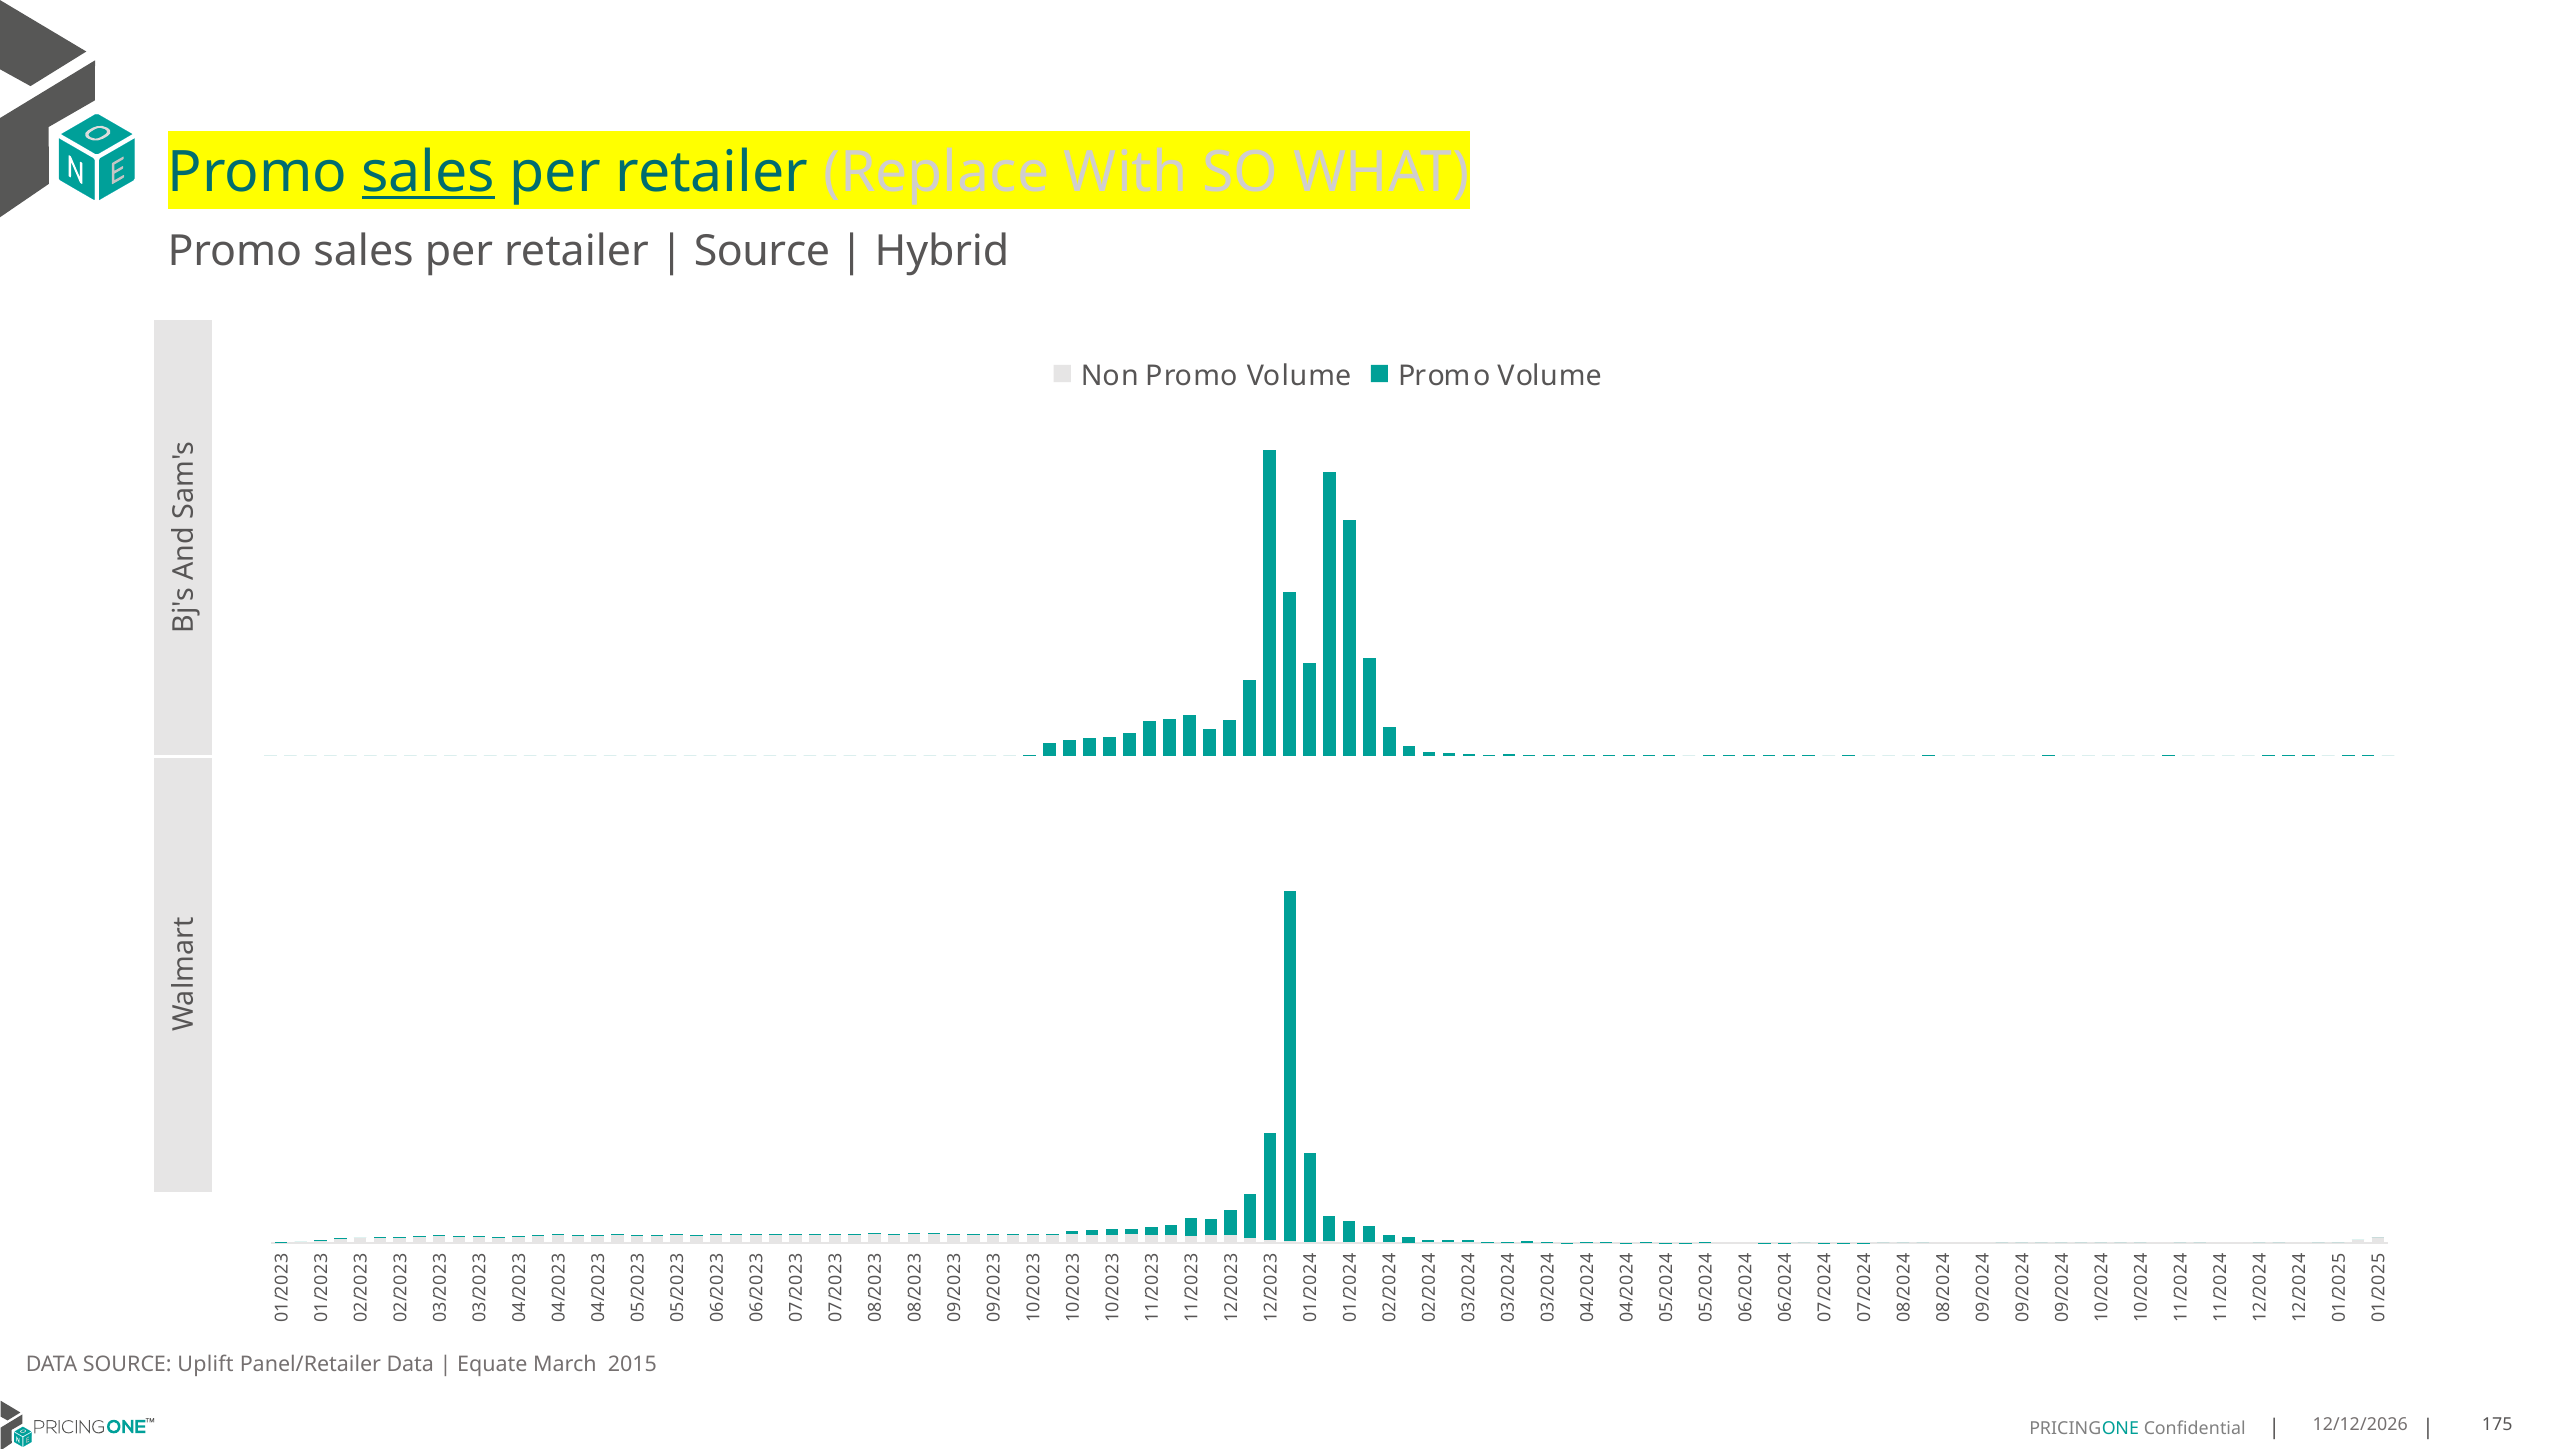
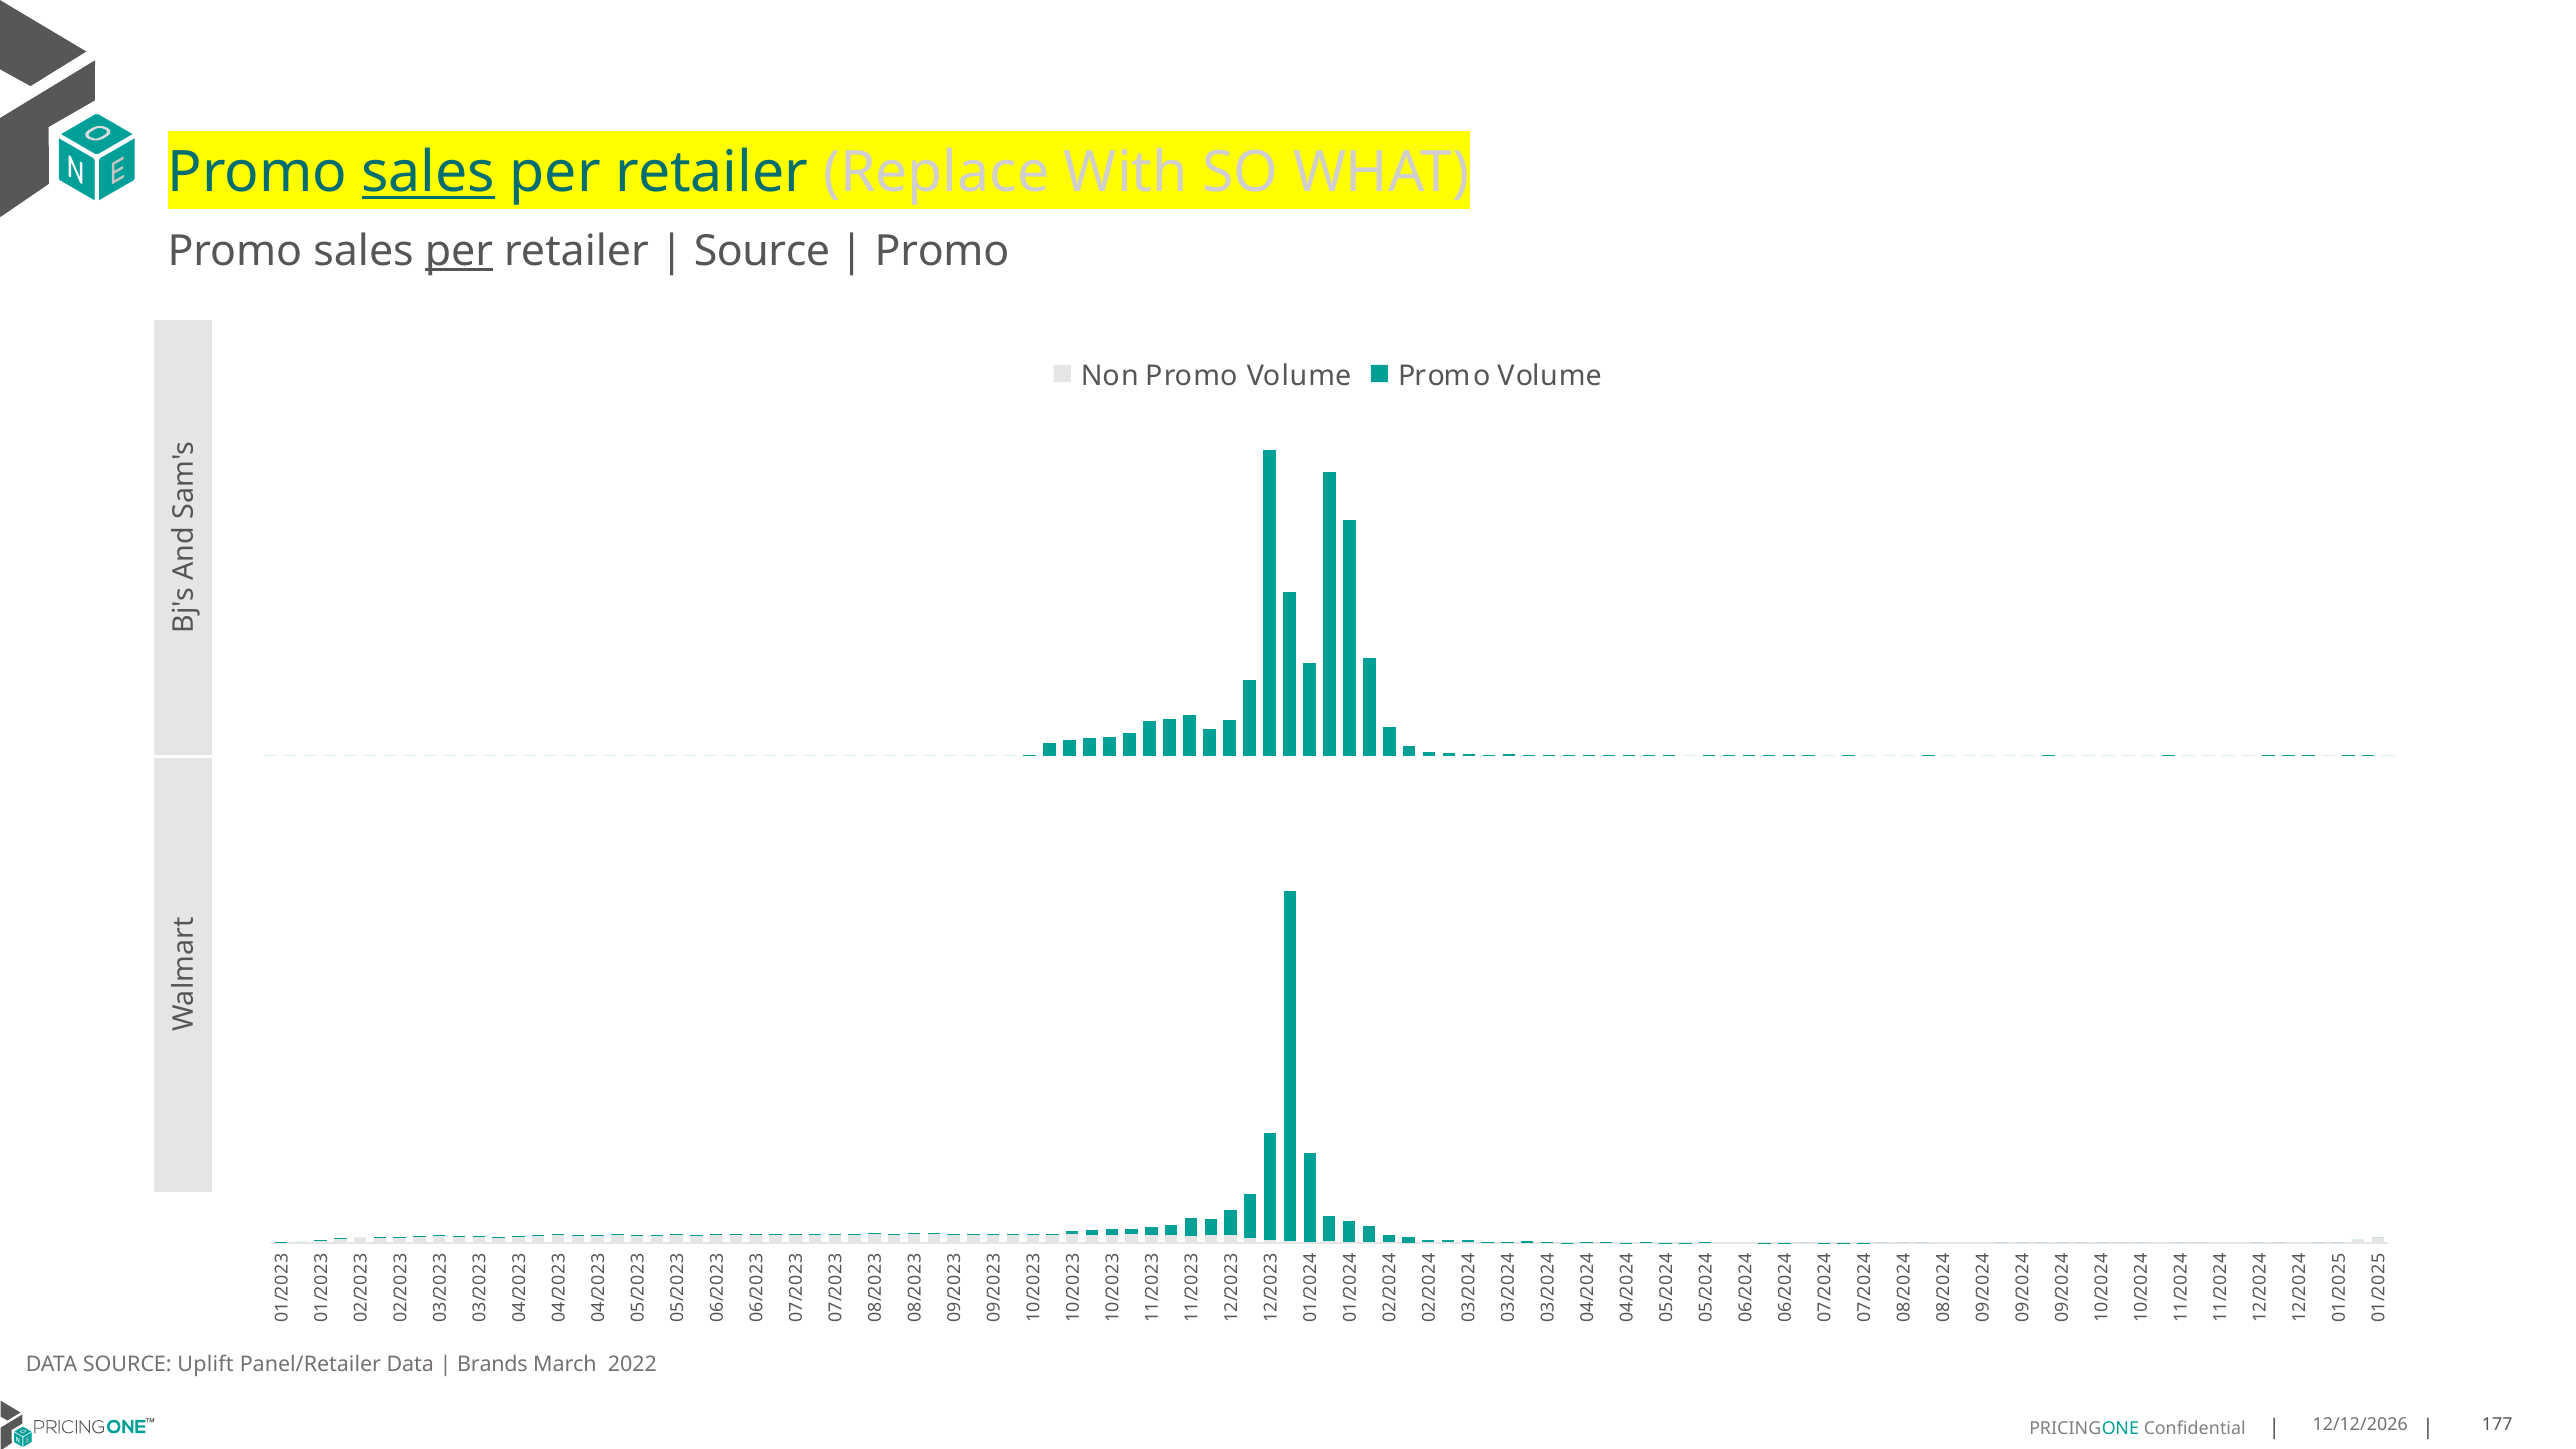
per at (459, 251) underline: none -> present
Hybrid at (942, 251): Hybrid -> Promo
Equate: Equate -> Brands
2015: 2015 -> 2022
175: 175 -> 177
